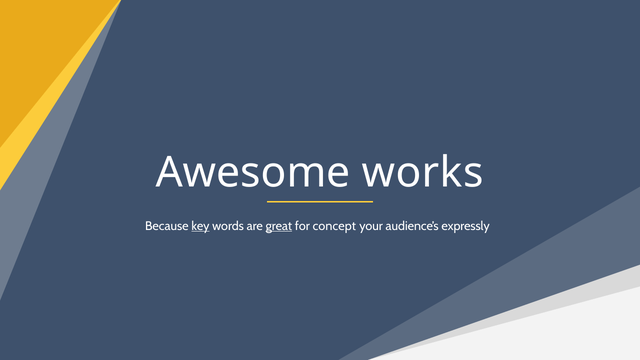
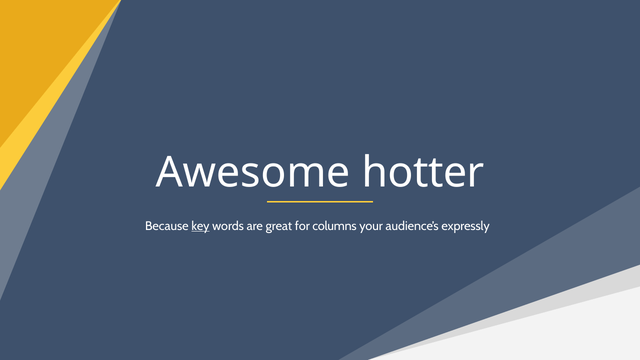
works: works -> hotter
great underline: present -> none
concept: concept -> columns
